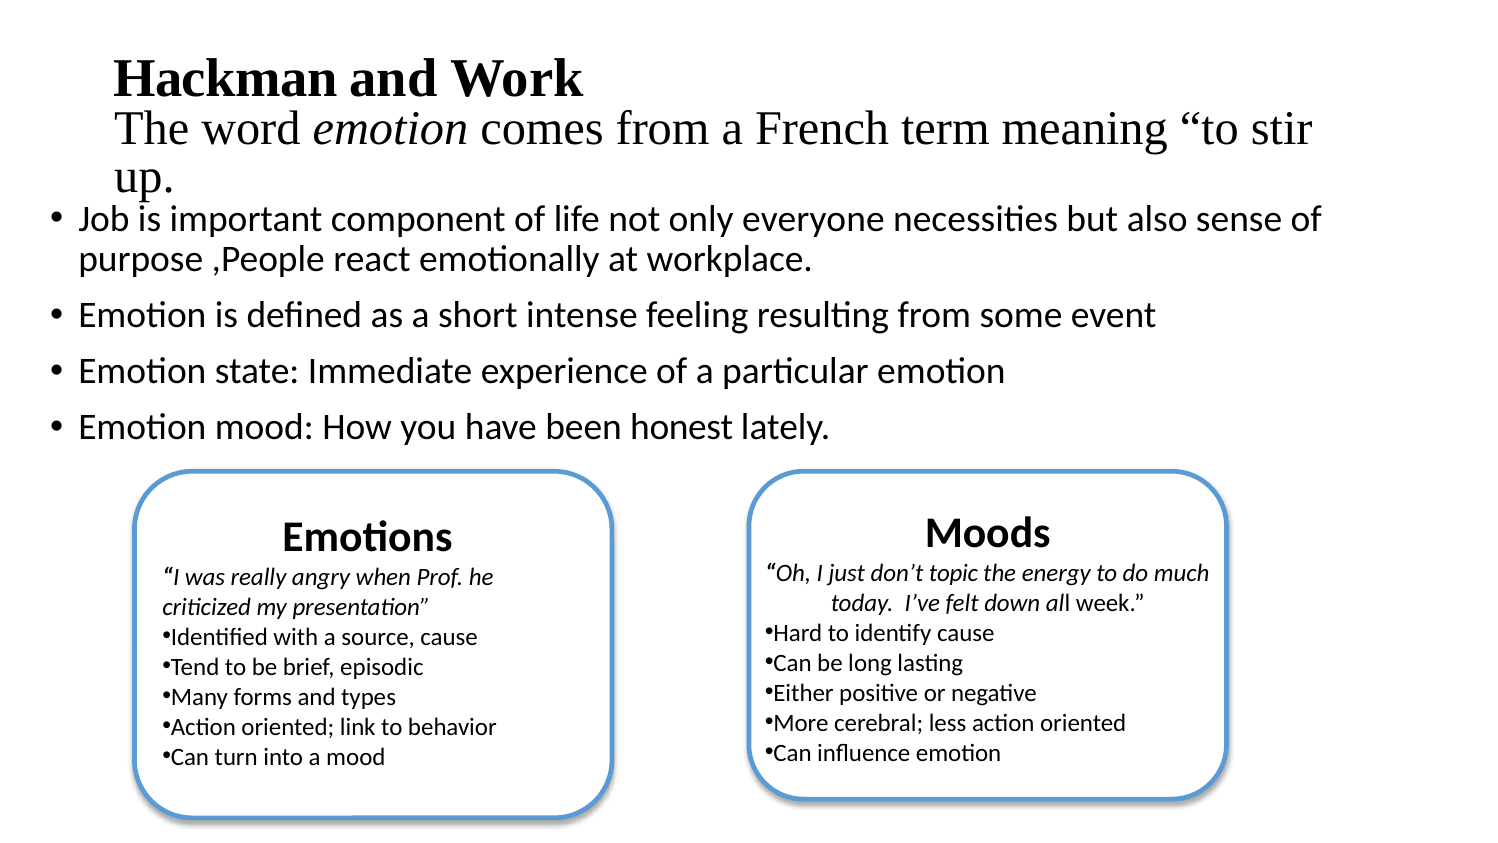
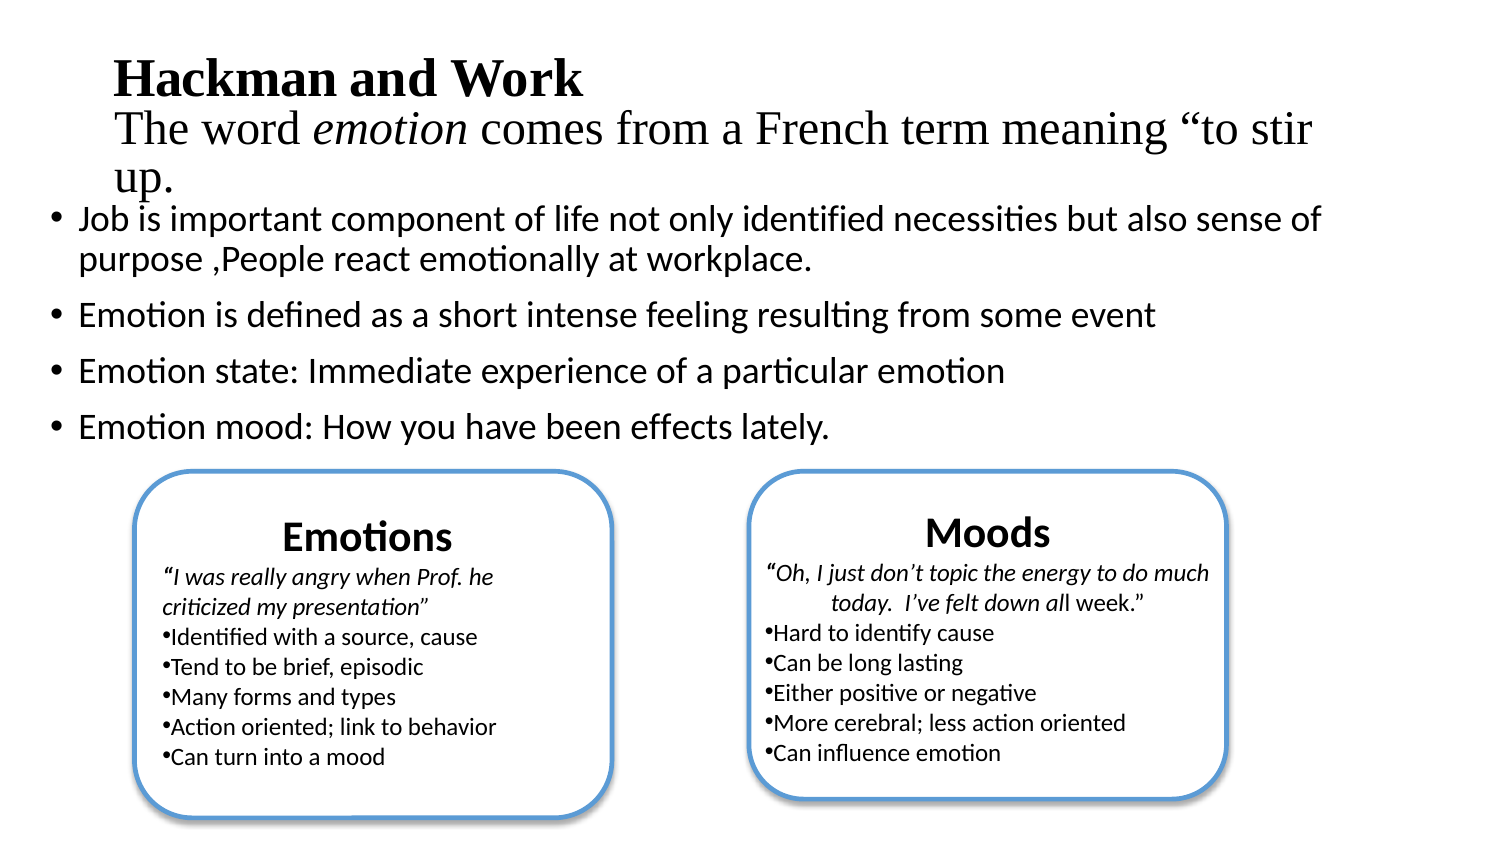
only everyone: everyone -> identified
honest: honest -> effects
